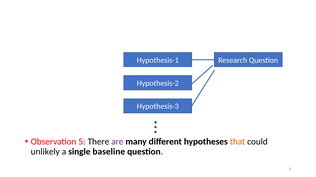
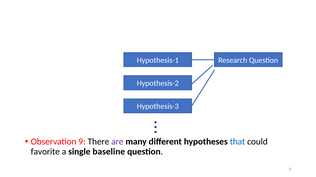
5: 5 -> 9
that colour: orange -> blue
unlikely: unlikely -> favorite
